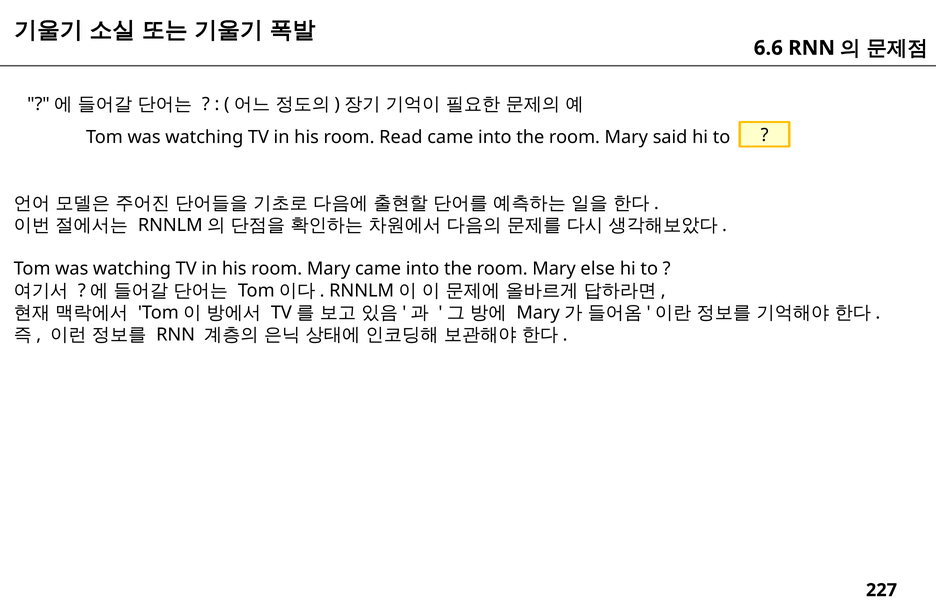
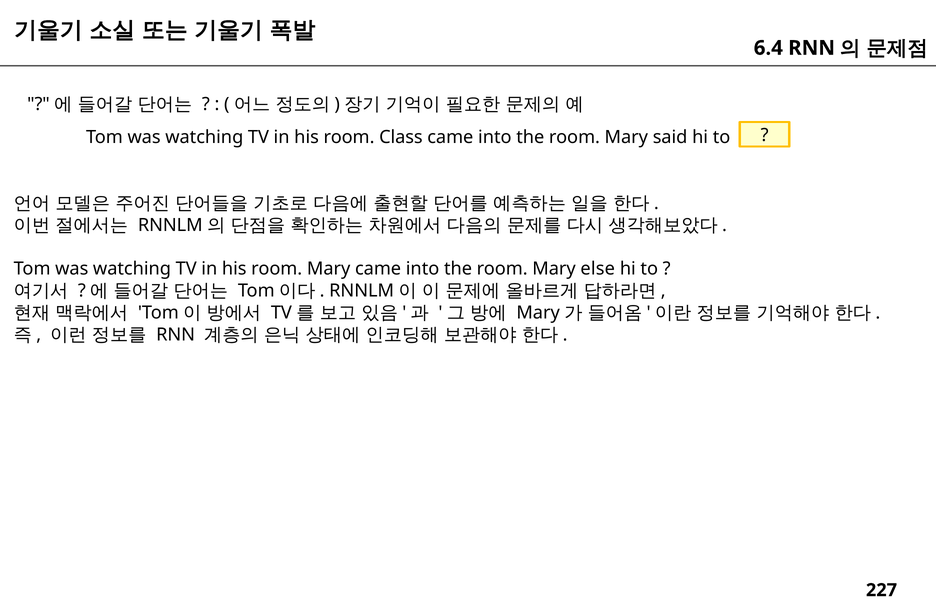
6.6: 6.6 -> 6.4
Read: Read -> Class
